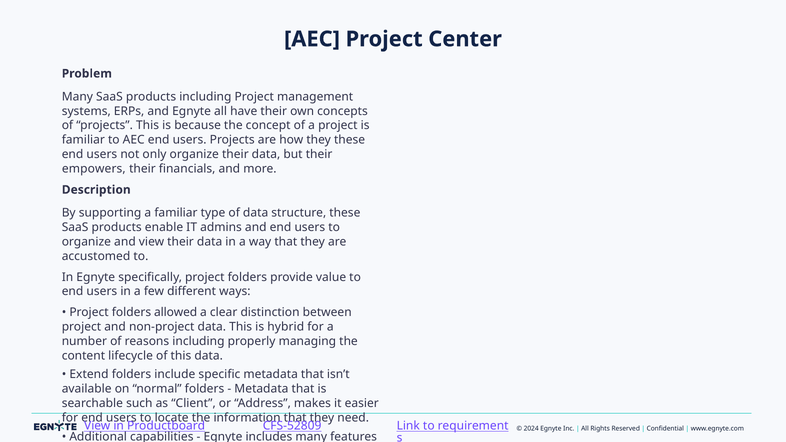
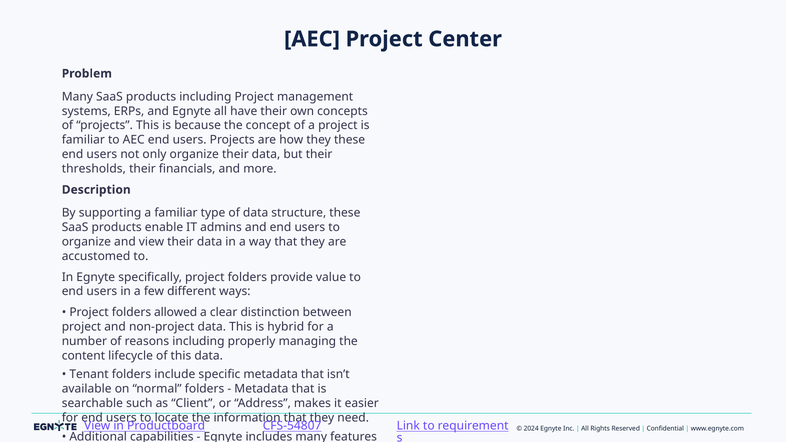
empowers: empowers -> thresholds
Extend: Extend -> Tenant
CFS-52809: CFS-52809 -> CFS-54807
